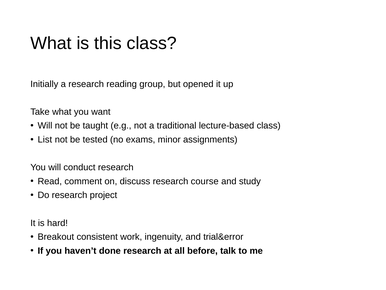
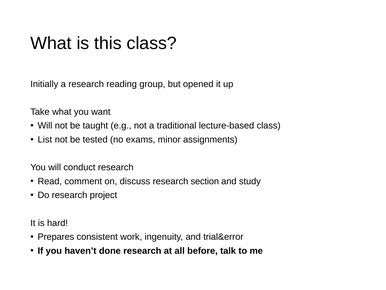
course: course -> section
Breakout: Breakout -> Prepares
